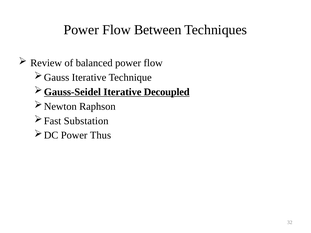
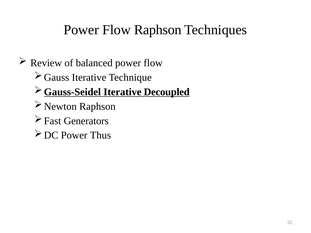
Flow Between: Between -> Raphson
Substation: Substation -> Generators
